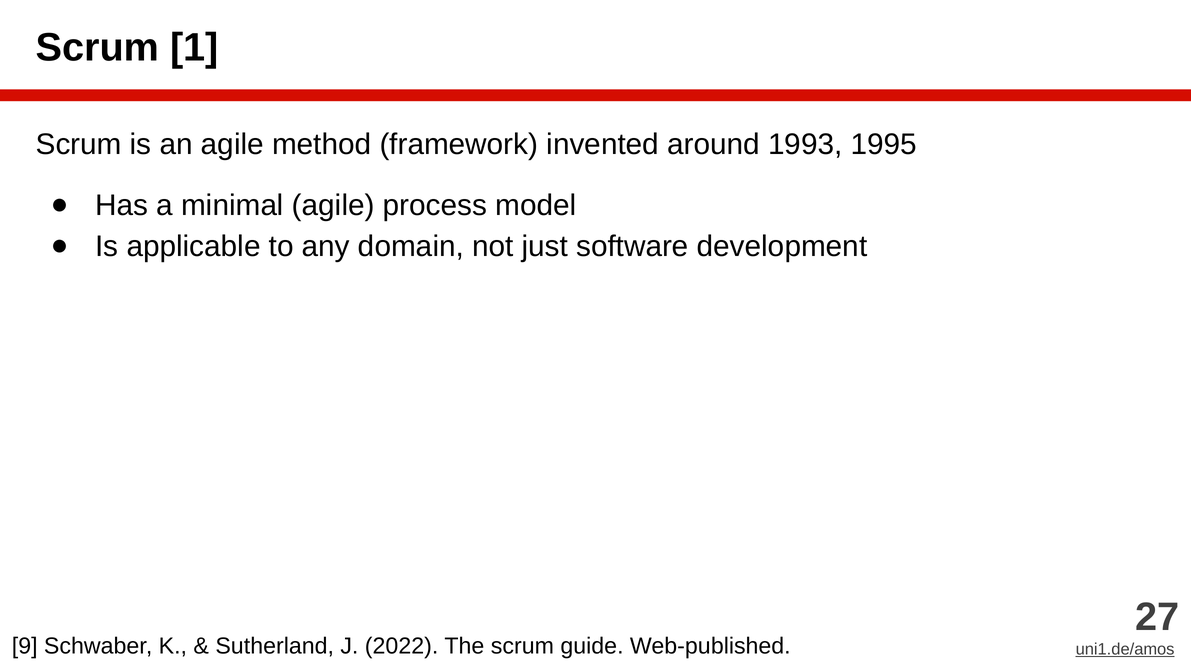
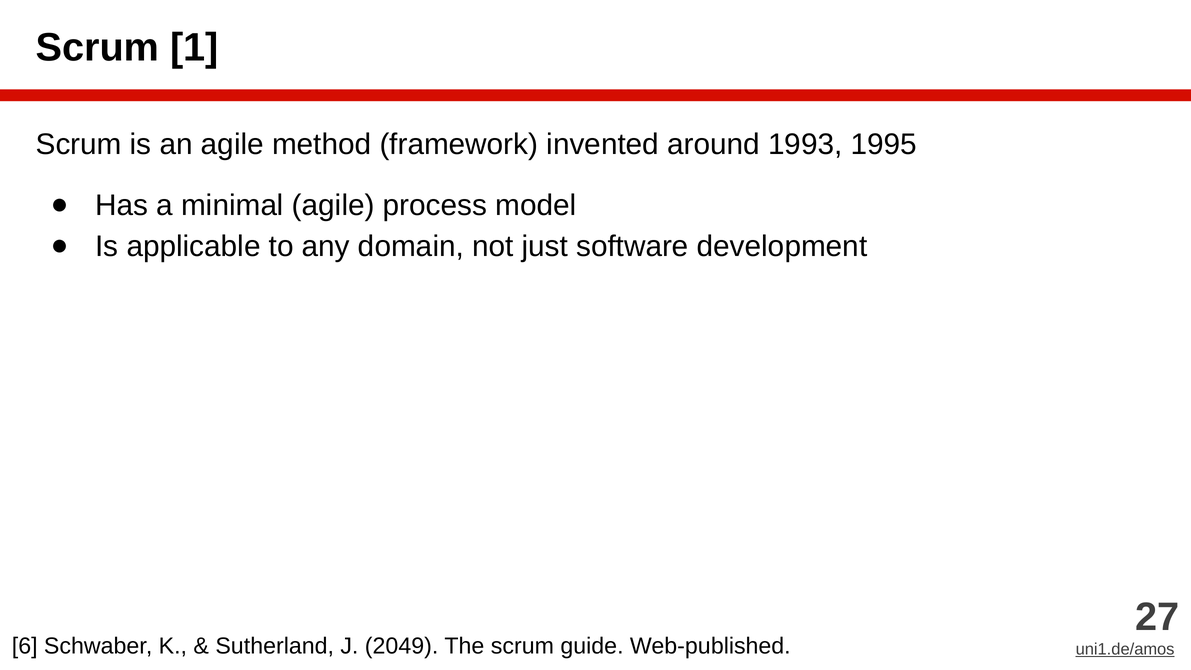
9: 9 -> 6
2022: 2022 -> 2049
